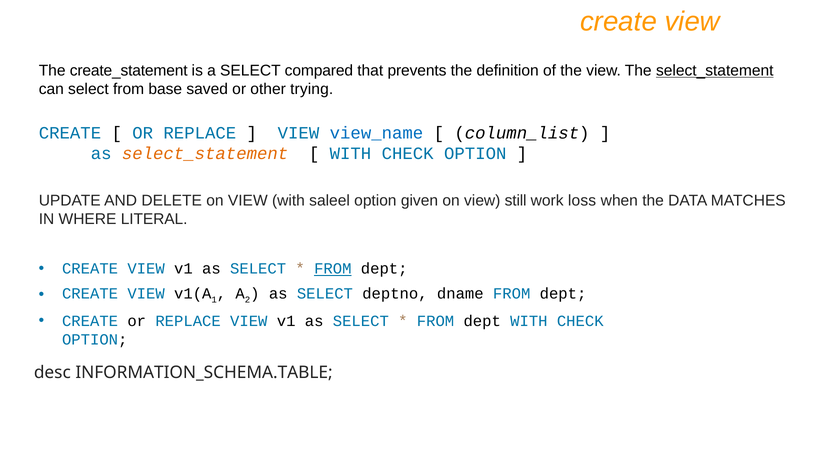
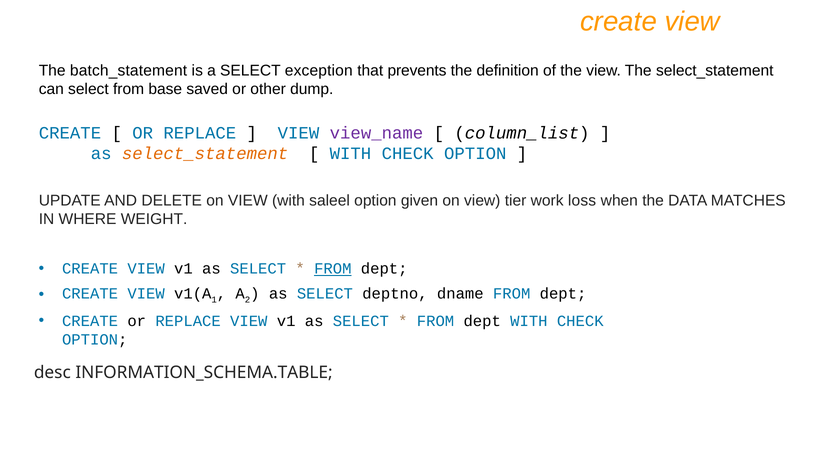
create_statement: create_statement -> batch_statement
compared: compared -> exception
select_statement at (715, 71) underline: present -> none
trying: trying -> dump
view_name colour: blue -> purple
still: still -> tier
LITERAL: LITERAL -> WEIGHT
